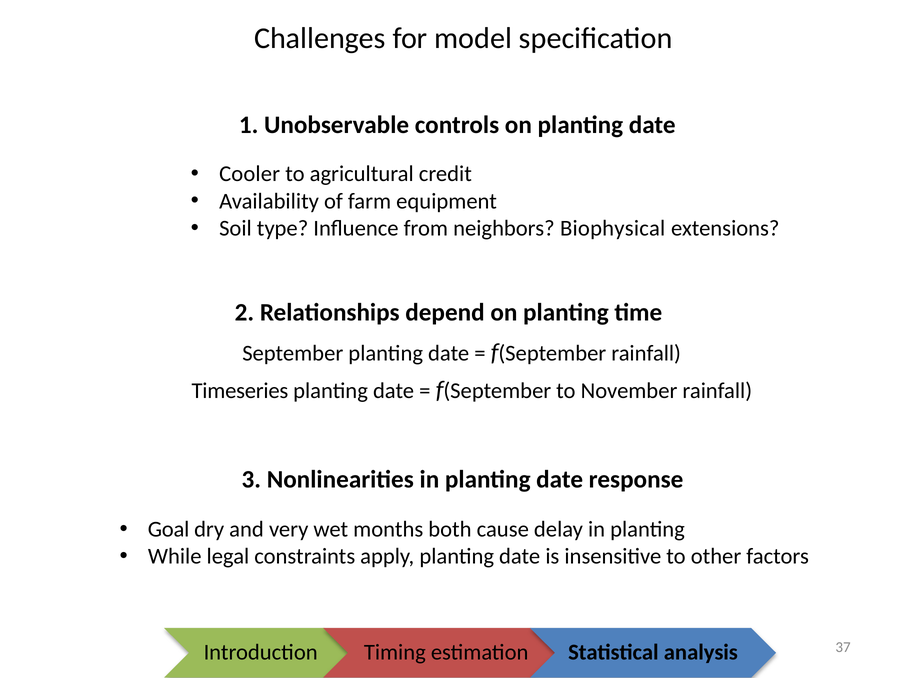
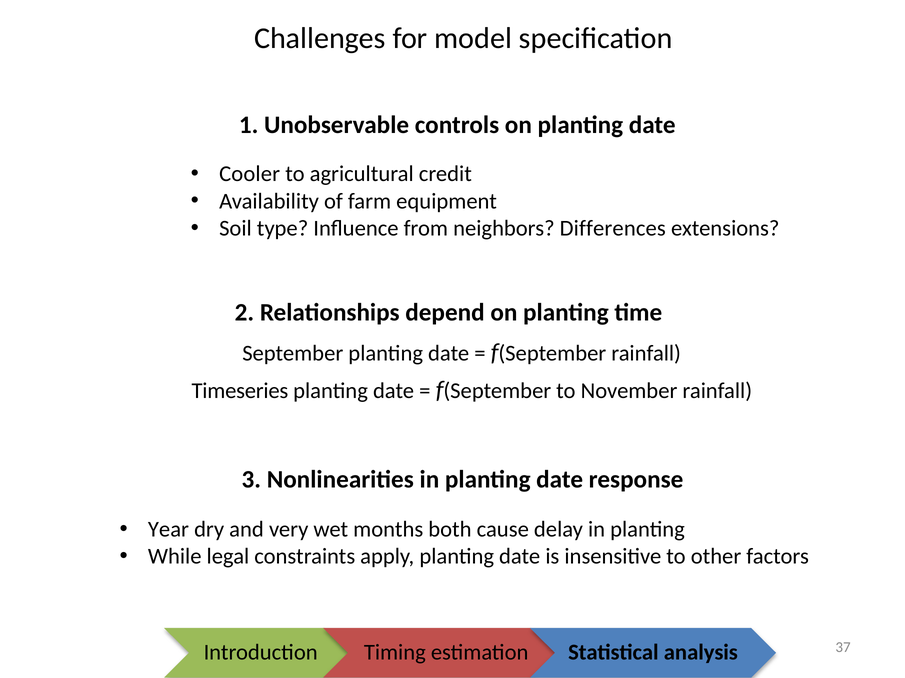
Biophysical: Biophysical -> Differences
Goal: Goal -> Year
